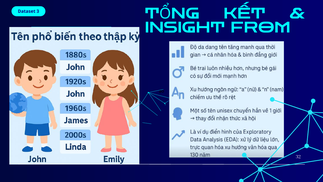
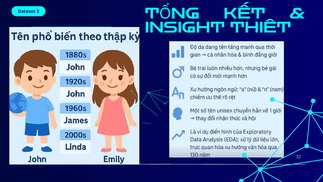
FROM: FROM -> THIẾT
